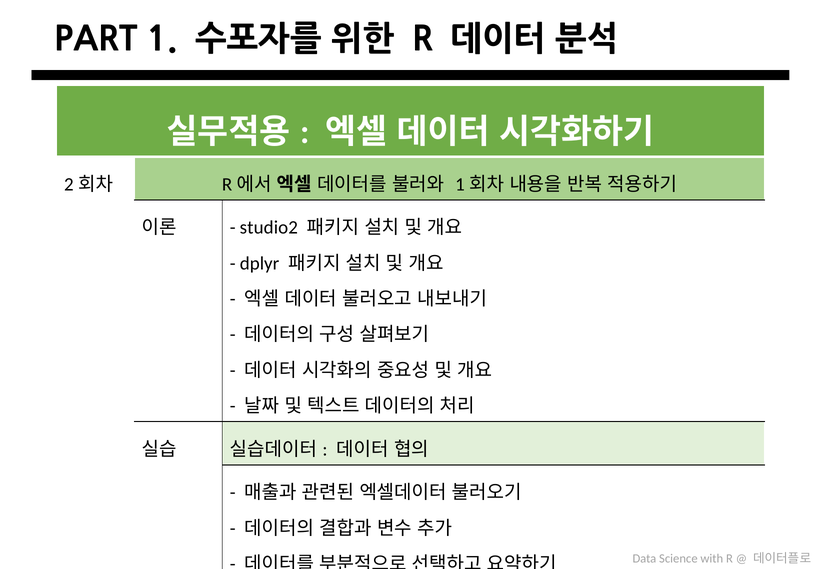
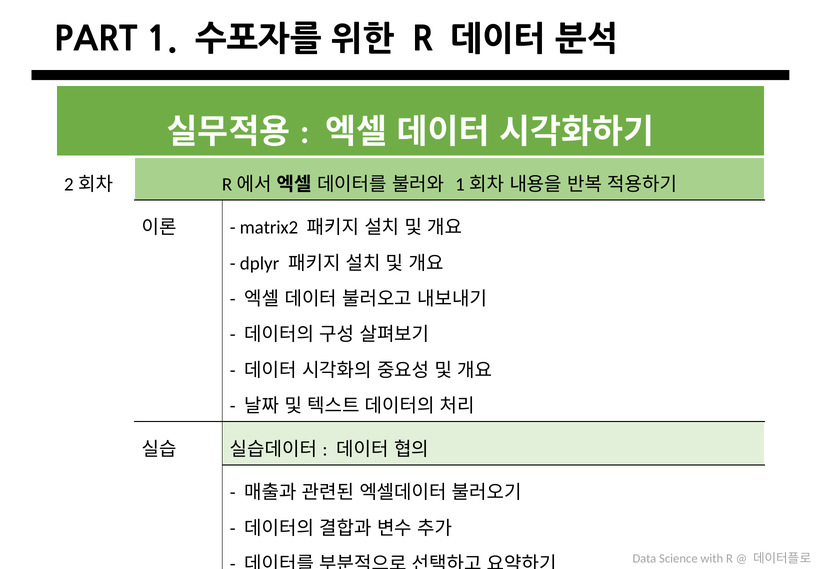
studio2: studio2 -> matrix2
